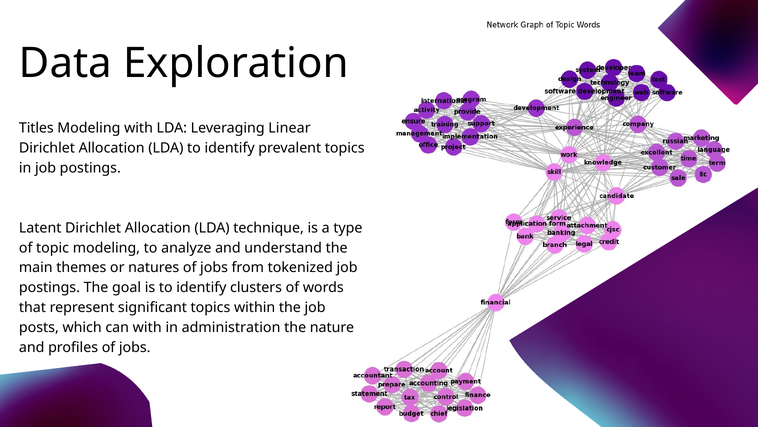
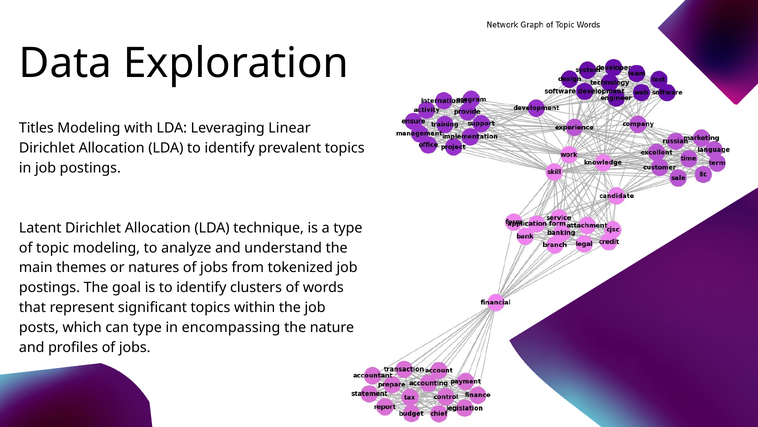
can with: with -> type
administration: administration -> encompassing
